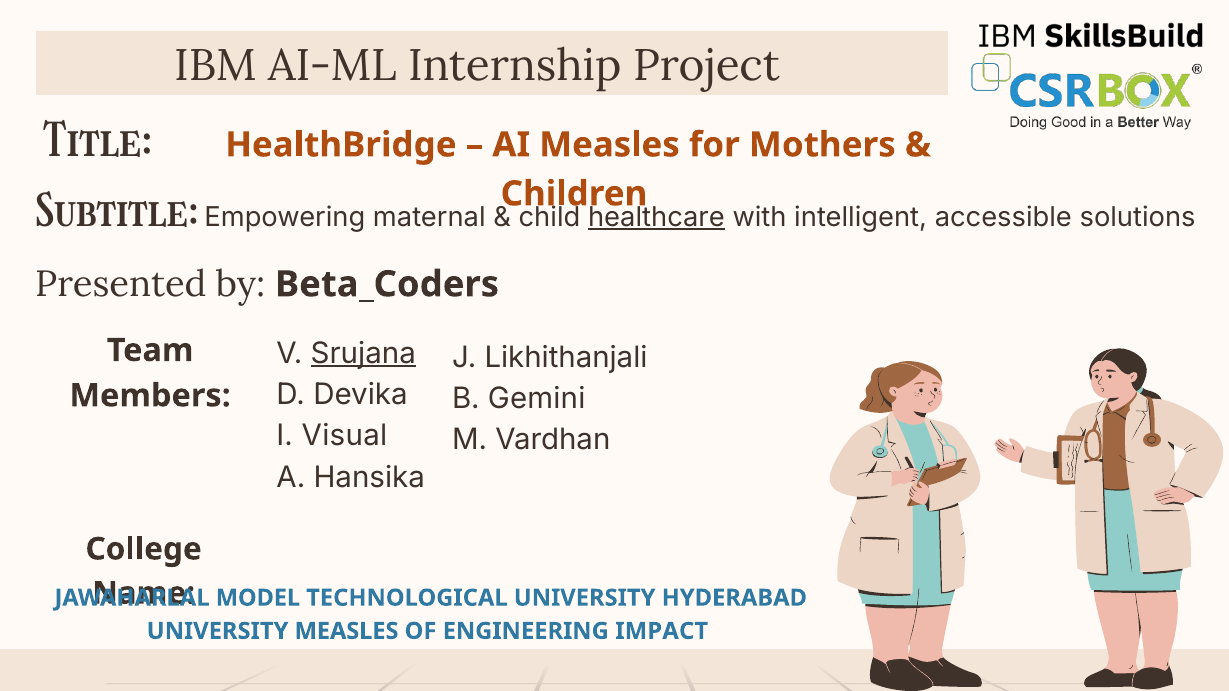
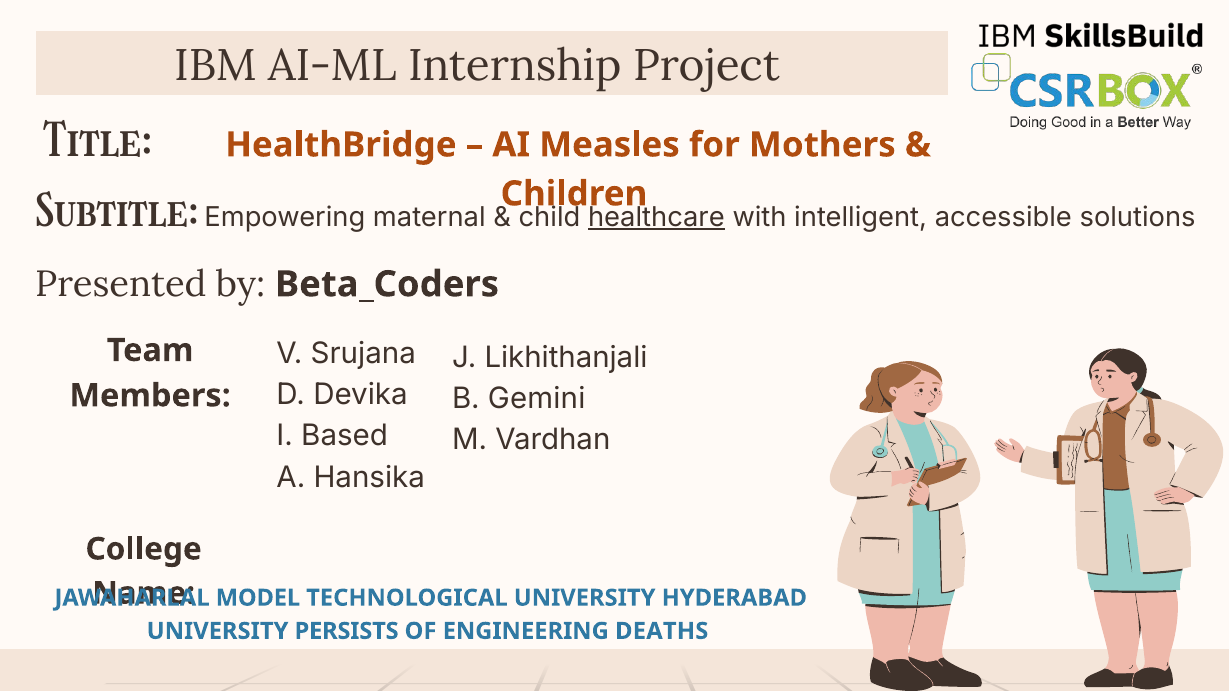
Srujana underline: present -> none
Visual: Visual -> Based
UNIVERSITY MEASLES: MEASLES -> PERSISTS
IMPACT: IMPACT -> DEATHS
